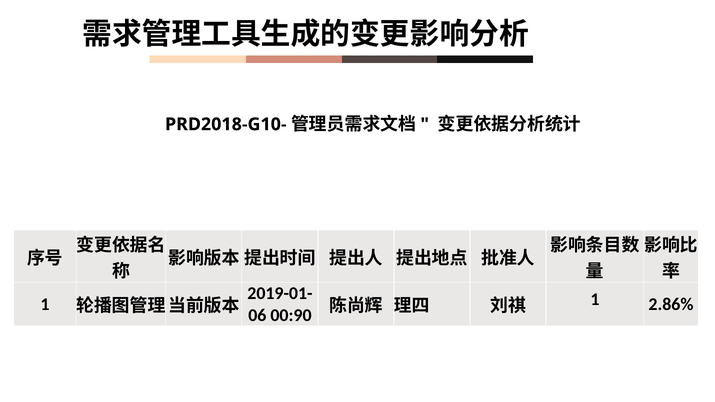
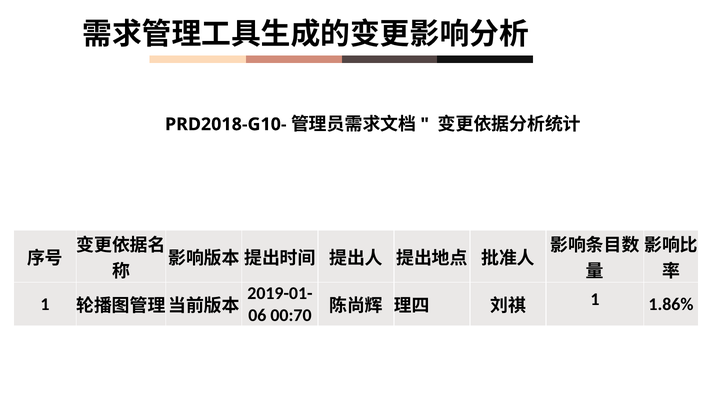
00:90: 00:90 -> 00:70
2.86%: 2.86% -> 1.86%
